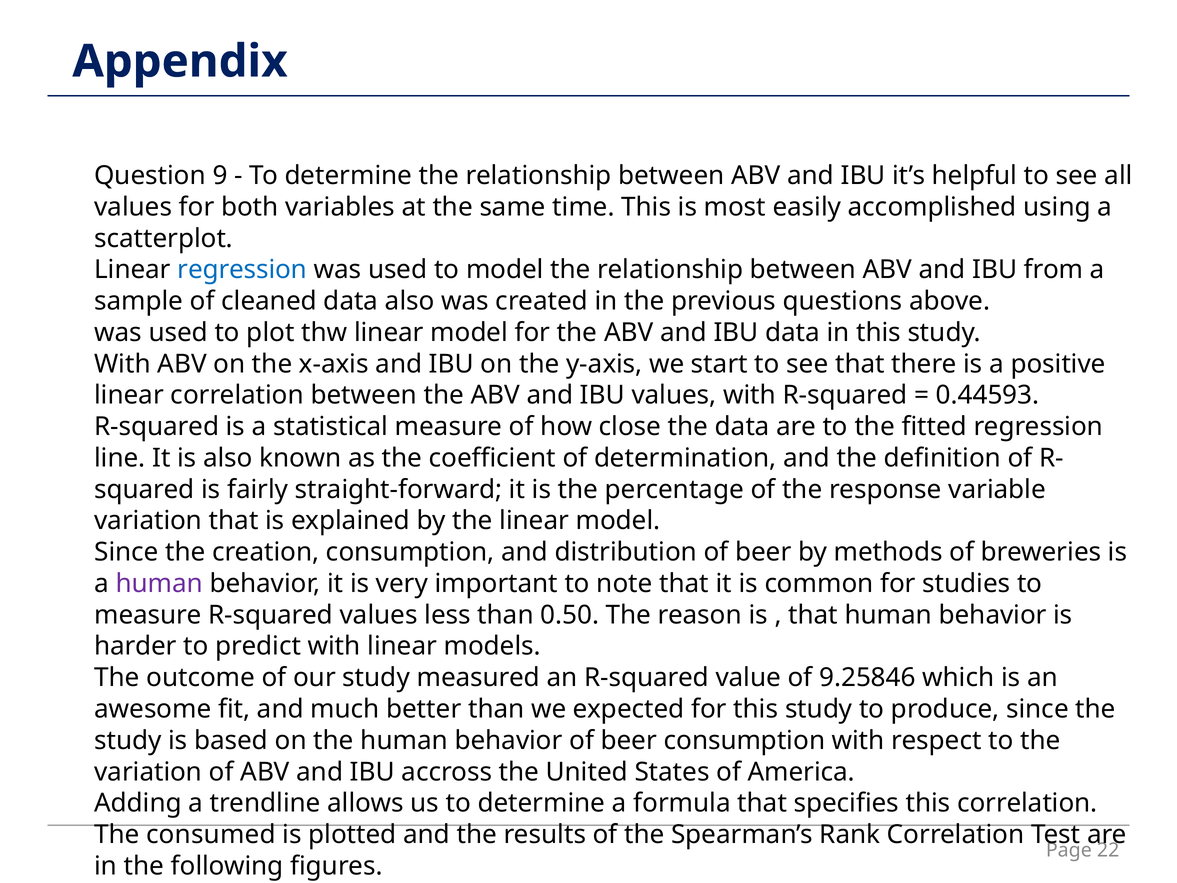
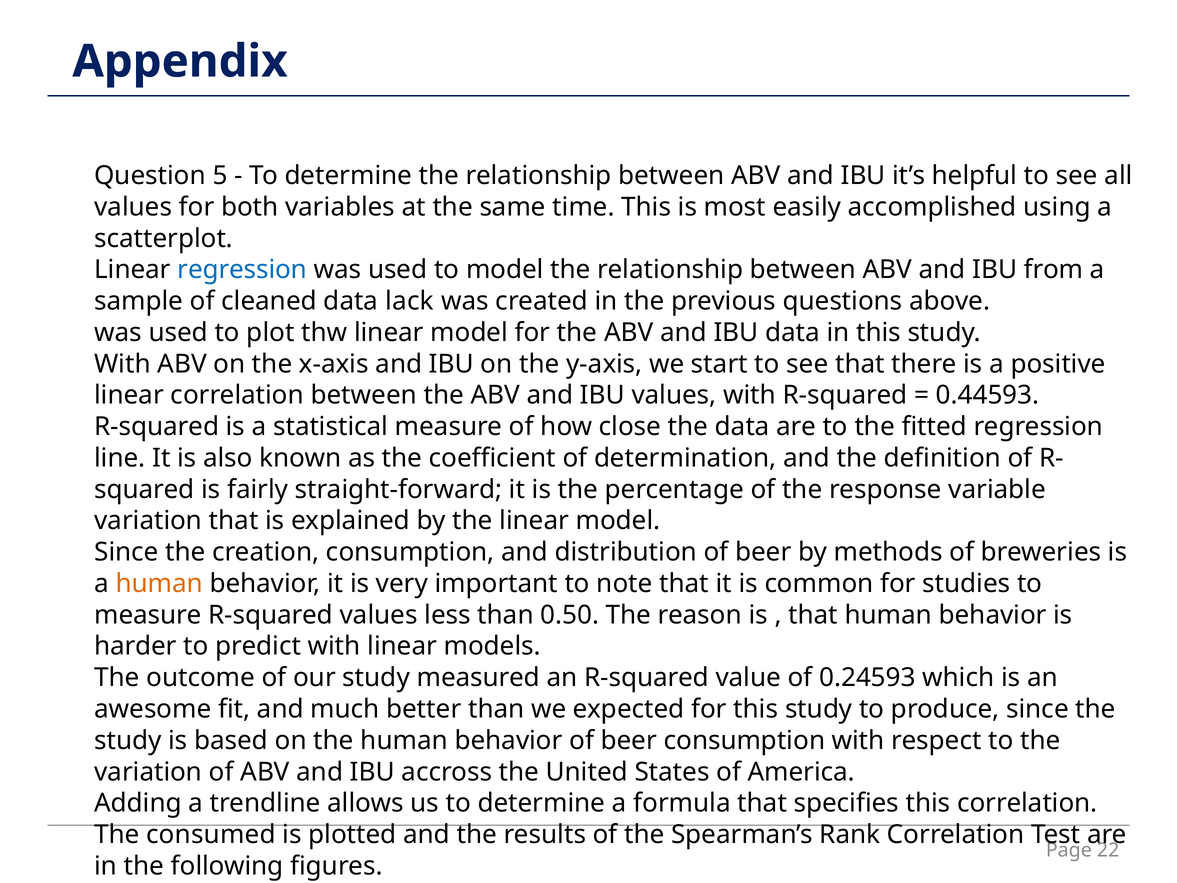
9: 9 -> 5
data also: also -> lack
human at (159, 583) colour: purple -> orange
9.25846: 9.25846 -> 0.24593
